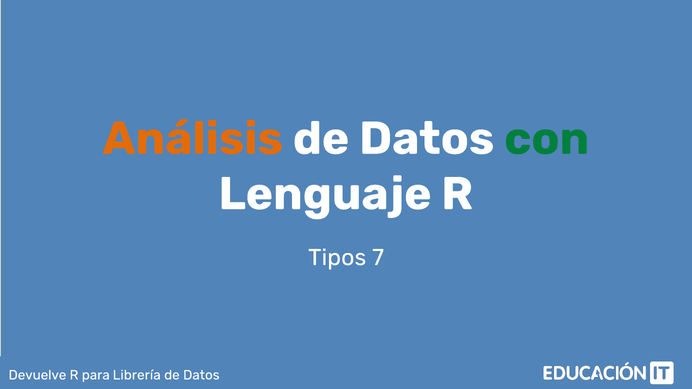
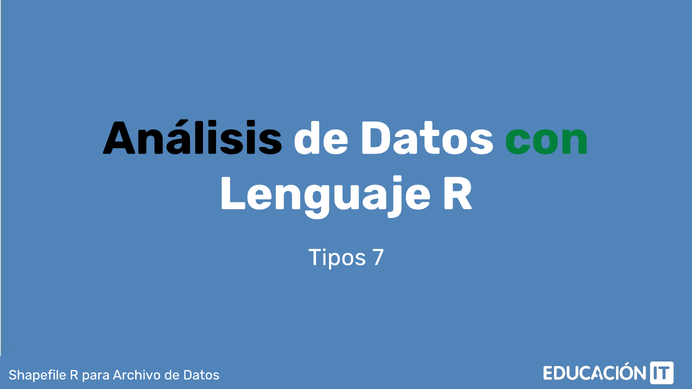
Análisis colour: orange -> black
Devuelve: Devuelve -> Shapefile
Librería: Librería -> Archivo
